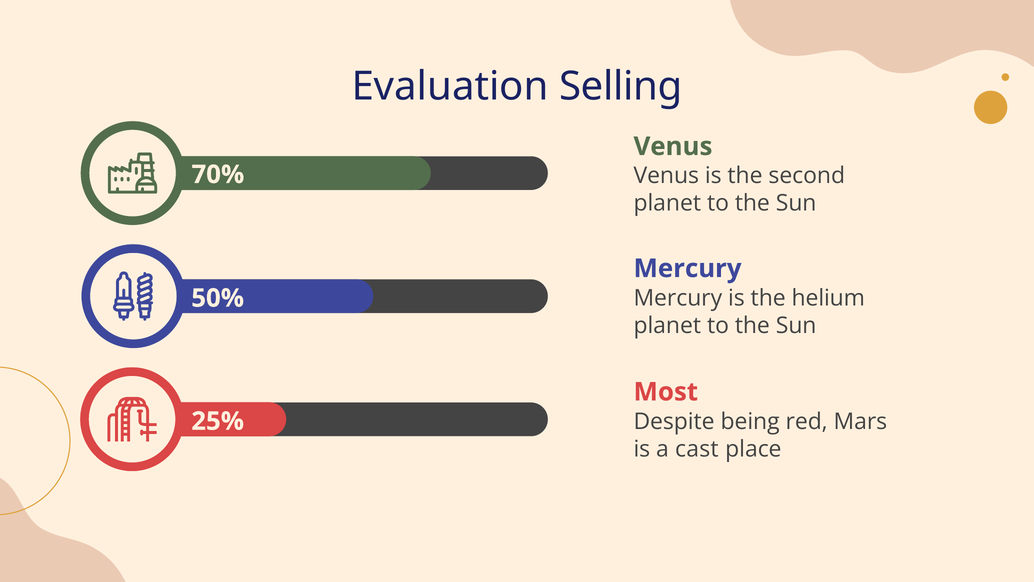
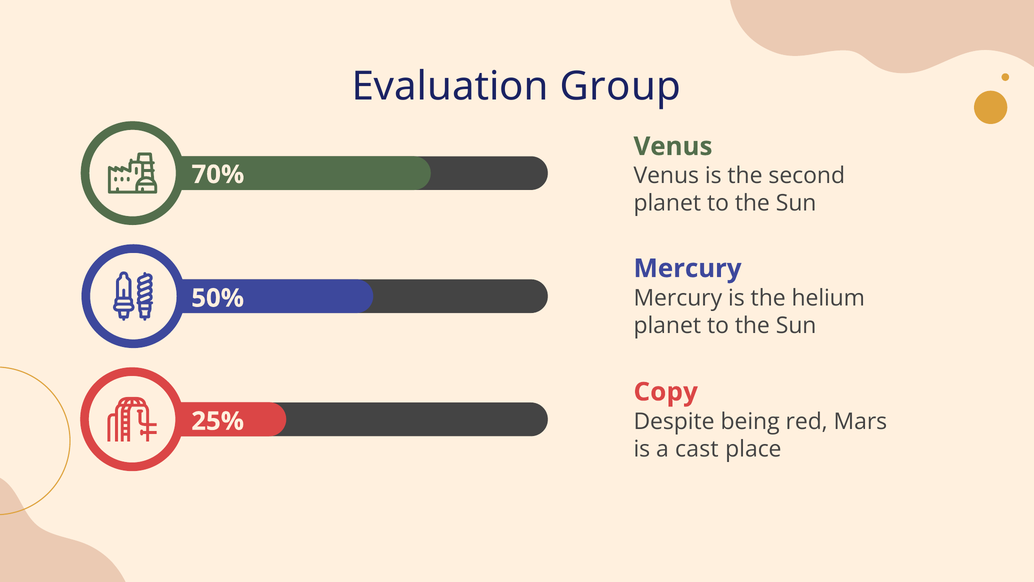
Selling: Selling -> Group
Most: Most -> Copy
